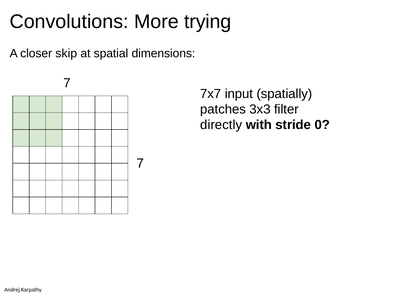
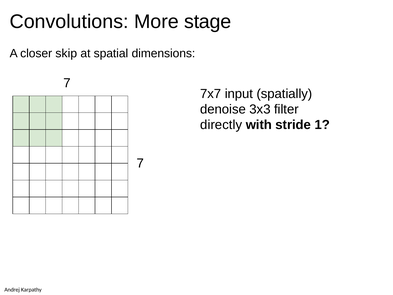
trying: trying -> stage
patches: patches -> denoise
0: 0 -> 1
